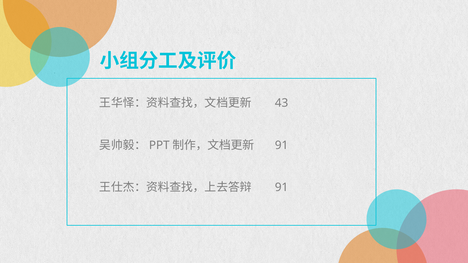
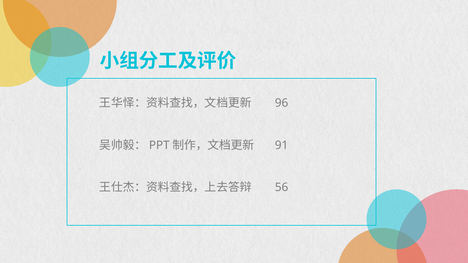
43: 43 -> 96
91 at (282, 188): 91 -> 56
